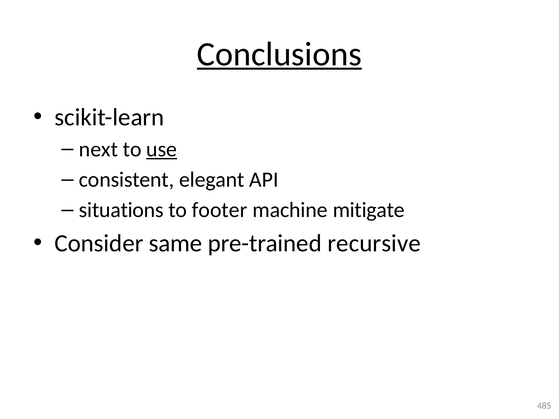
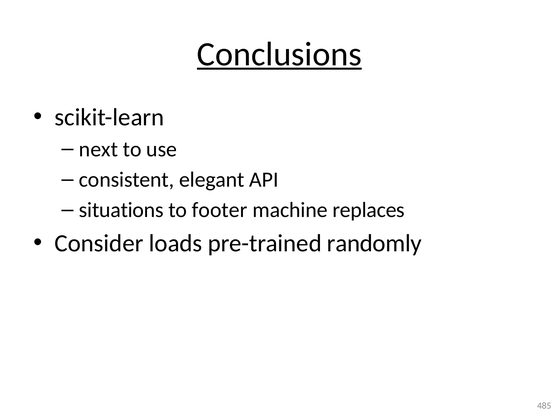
use underline: present -> none
mitigate: mitigate -> replaces
same: same -> loads
recursive: recursive -> randomly
